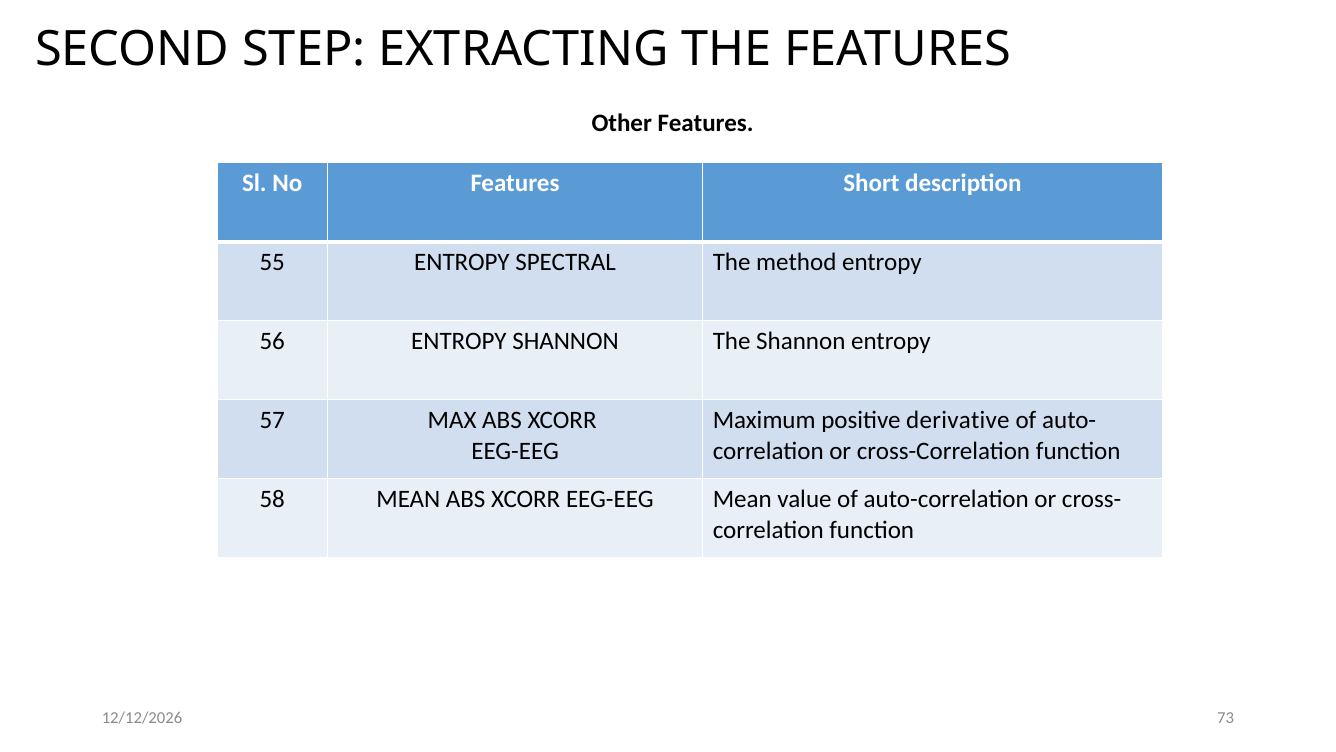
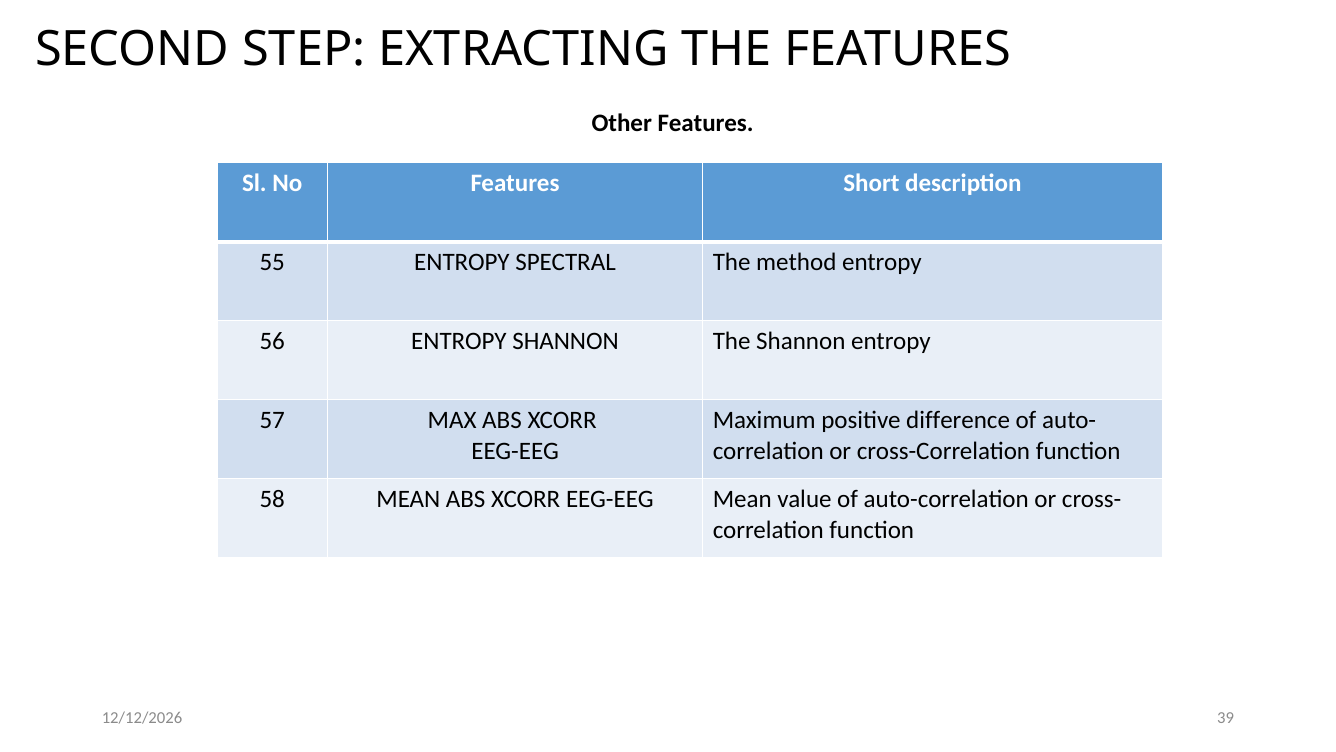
derivative: derivative -> difference
73: 73 -> 39
